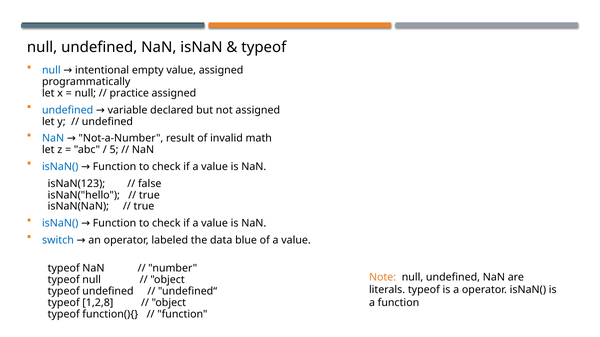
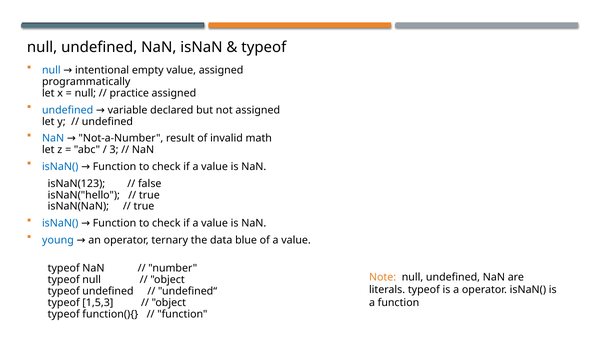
5: 5 -> 3
switch: switch -> young
labeled: labeled -> ternary
1,2,8: 1,2,8 -> 1,5,3
